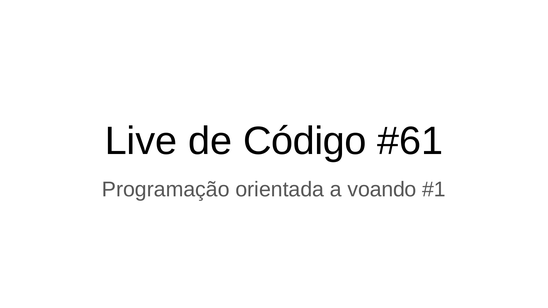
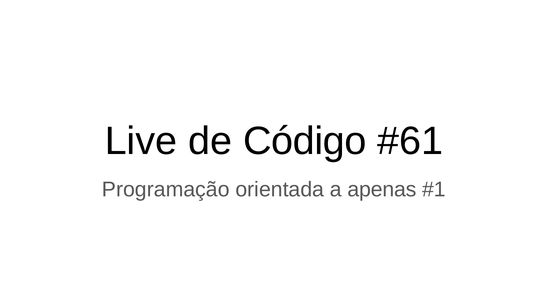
voando: voando -> apenas
